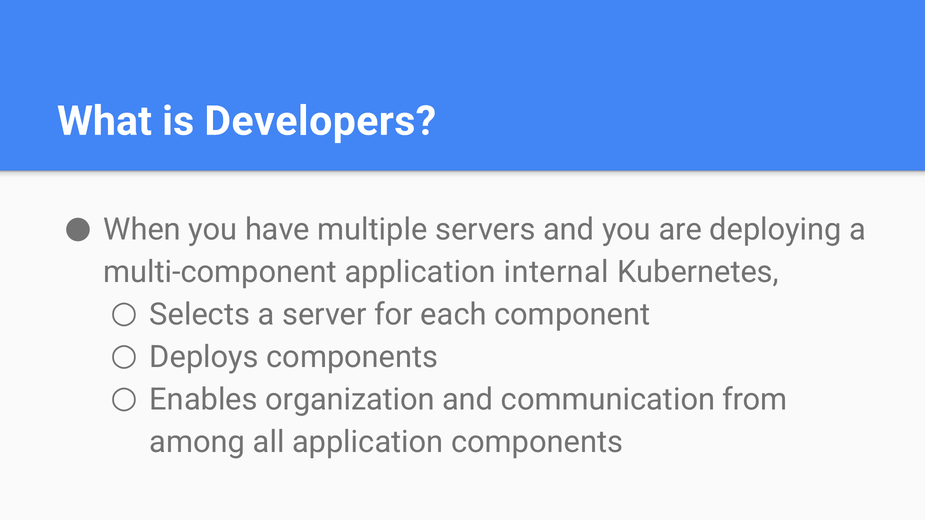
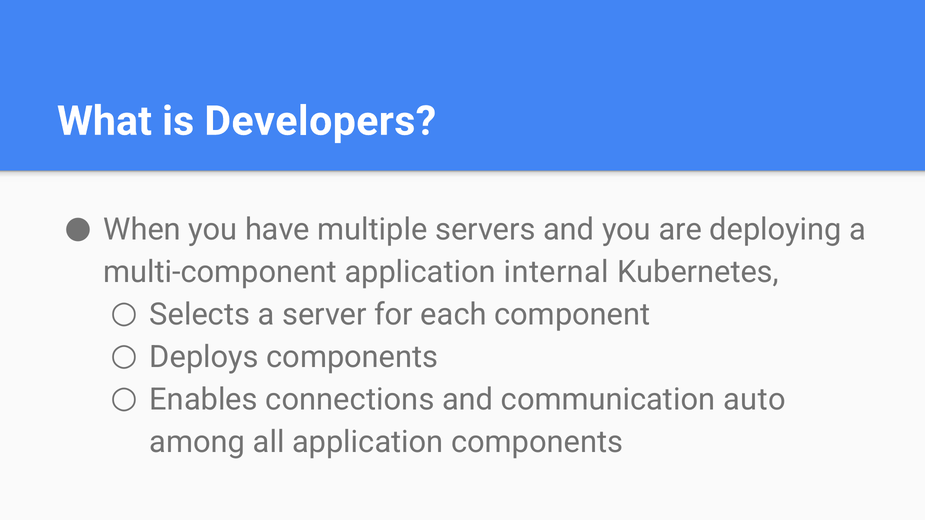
organization: organization -> connections
from: from -> auto
